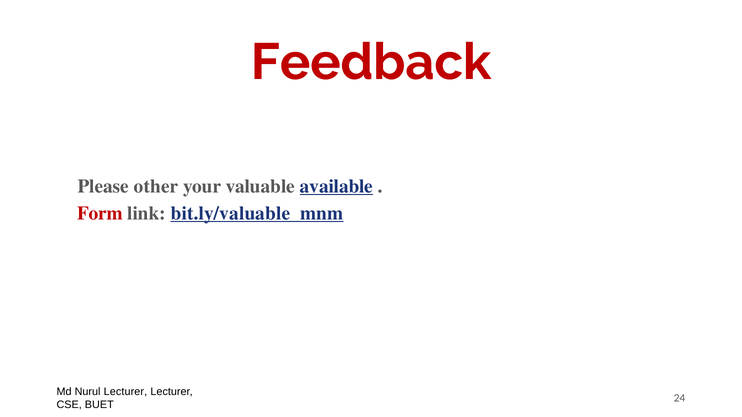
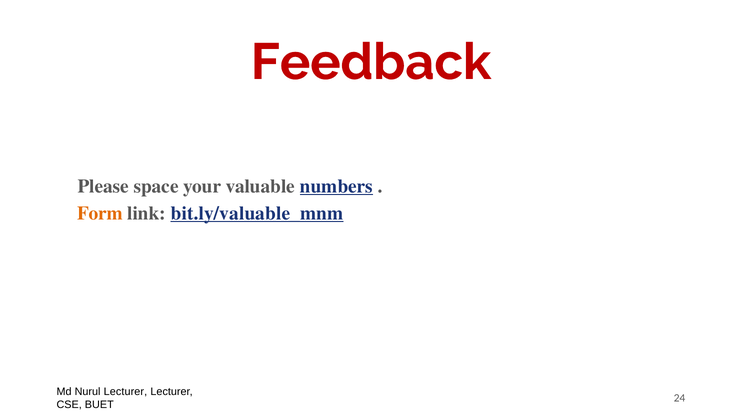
other: other -> space
available: available -> numbers
Form colour: red -> orange
